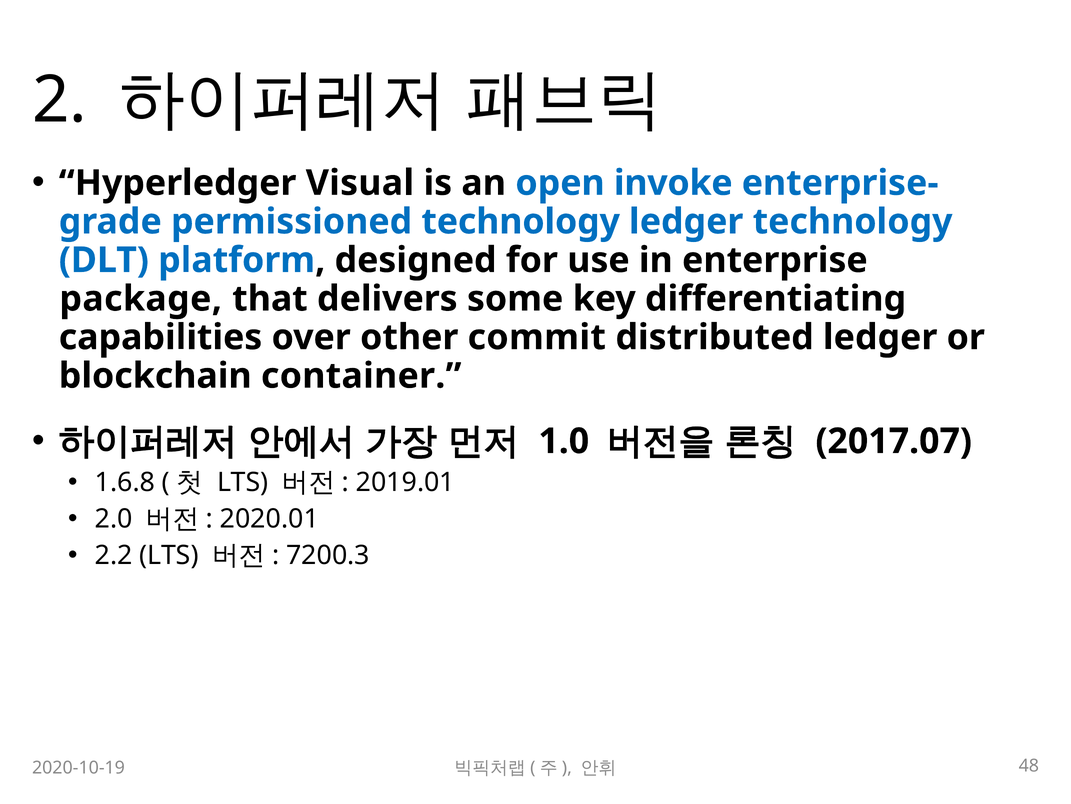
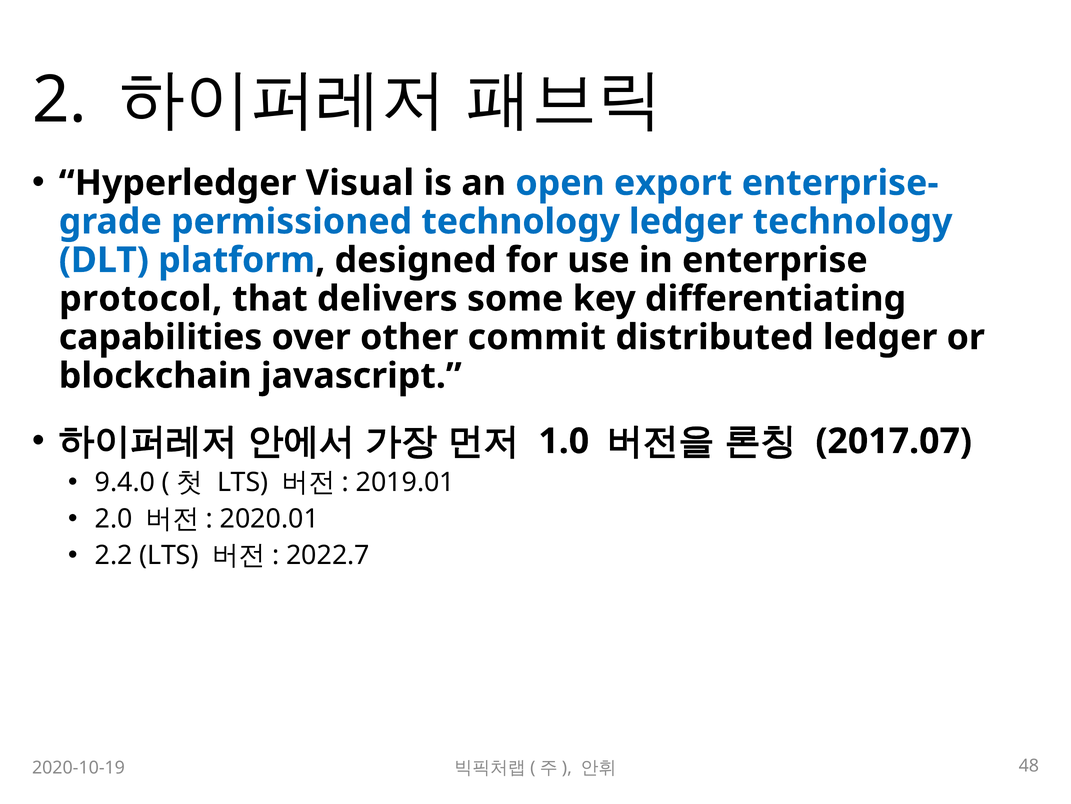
invoke: invoke -> export
package: package -> protocol
container: container -> javascript
1.6.8: 1.6.8 -> 9.4.0
7200.3: 7200.3 -> 2022.7
